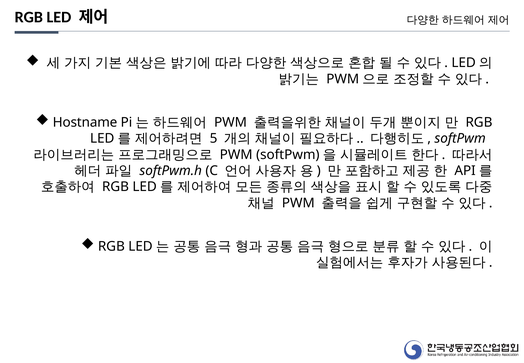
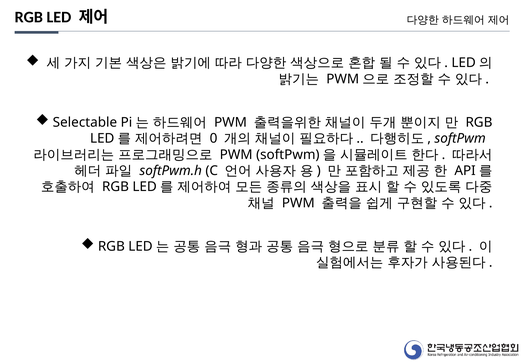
Hostname: Hostname -> Selectable
5: 5 -> 0
